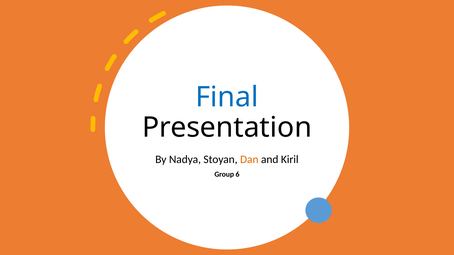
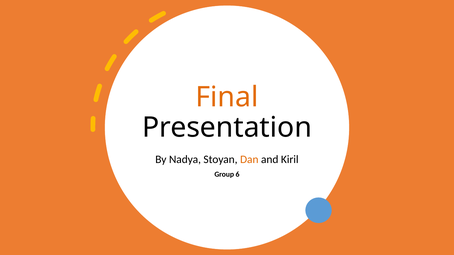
Final colour: blue -> orange
